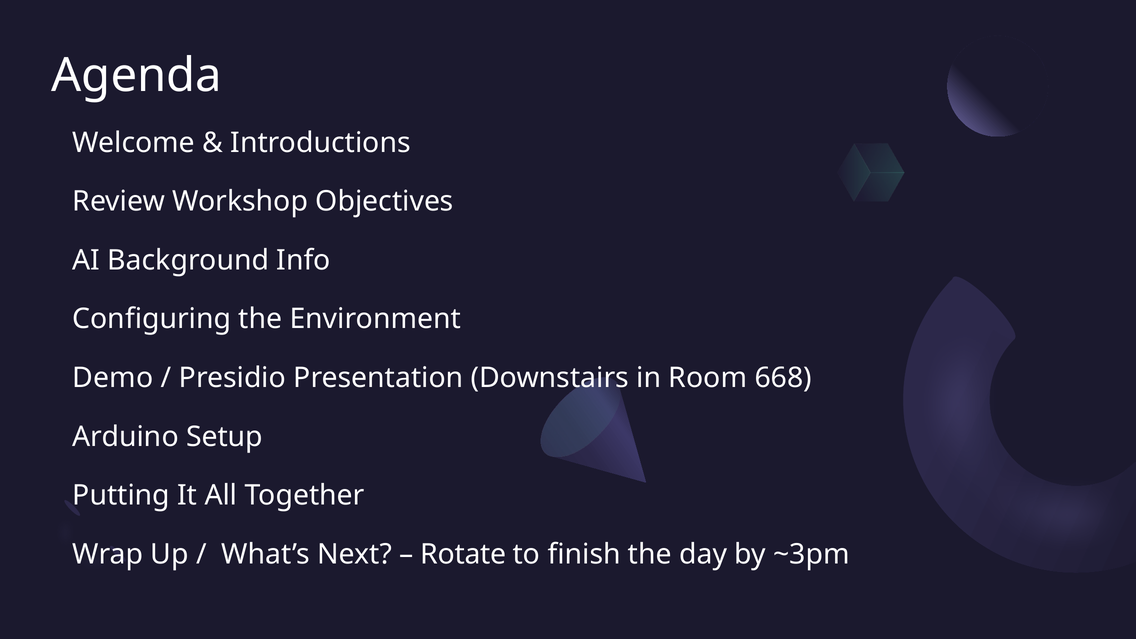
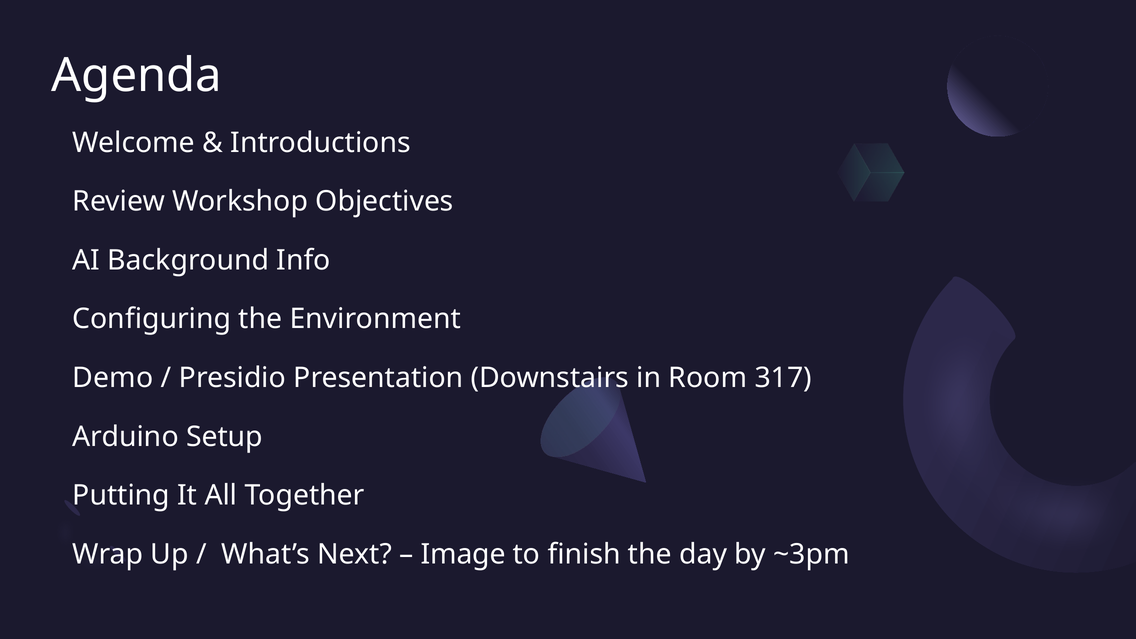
668: 668 -> 317
Rotate: Rotate -> Image
